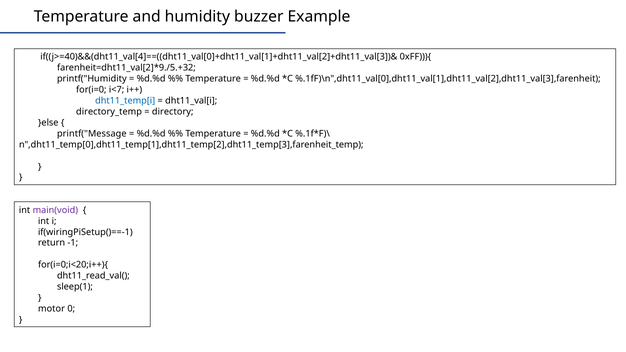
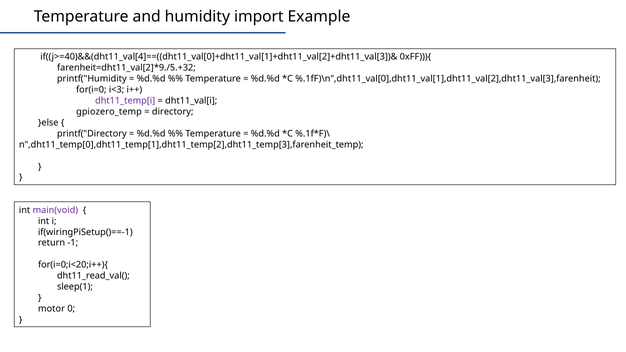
buzzer: buzzer -> import
i<7: i<7 -> i<3
dht11_temp[i colour: blue -> purple
directory_temp: directory_temp -> gpiozero_temp
printf("Message: printf("Message -> printf("Directory
